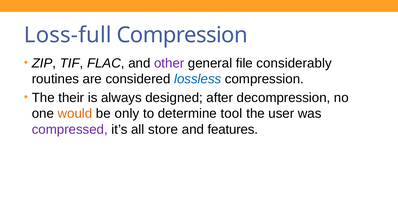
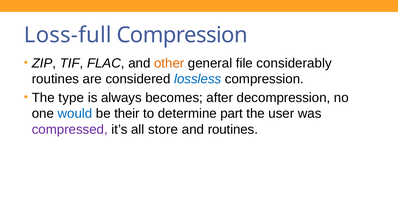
other colour: purple -> orange
their: their -> type
designed: designed -> becomes
would colour: orange -> blue
only: only -> their
tool: tool -> part
and features: features -> routines
